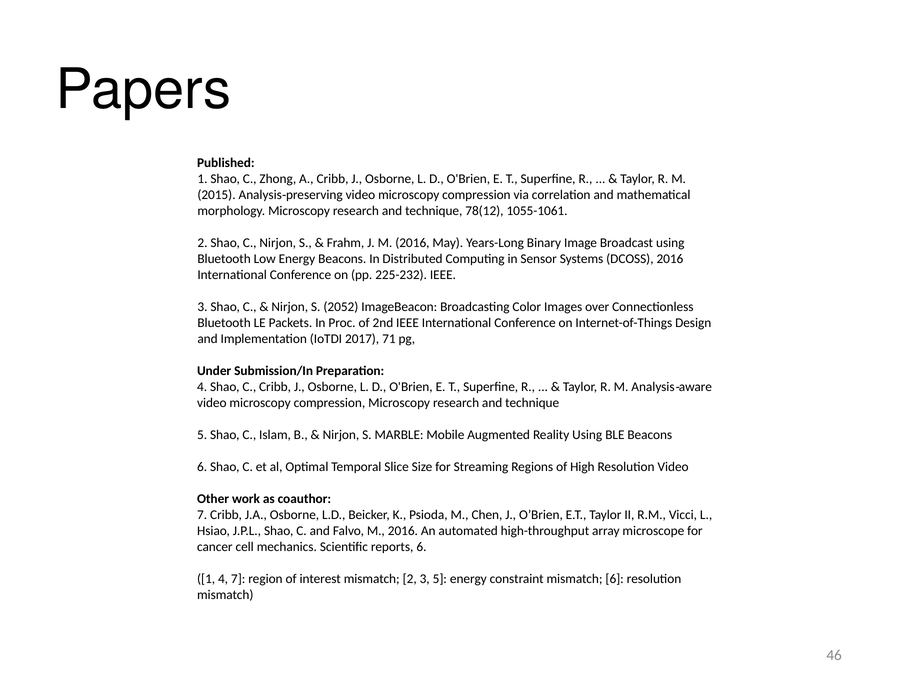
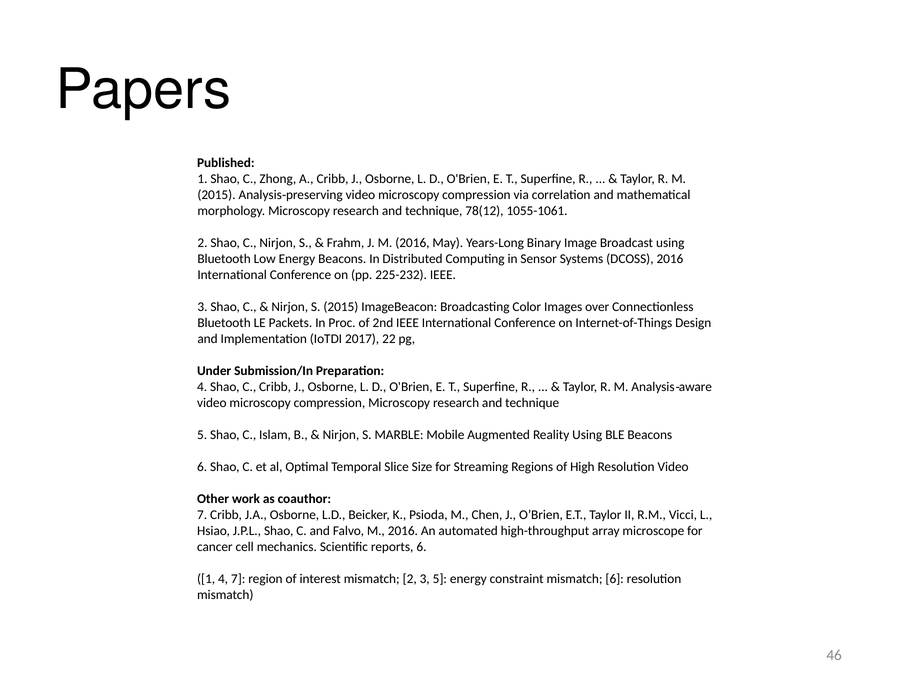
S 2052: 2052 -> 2015
71: 71 -> 22
